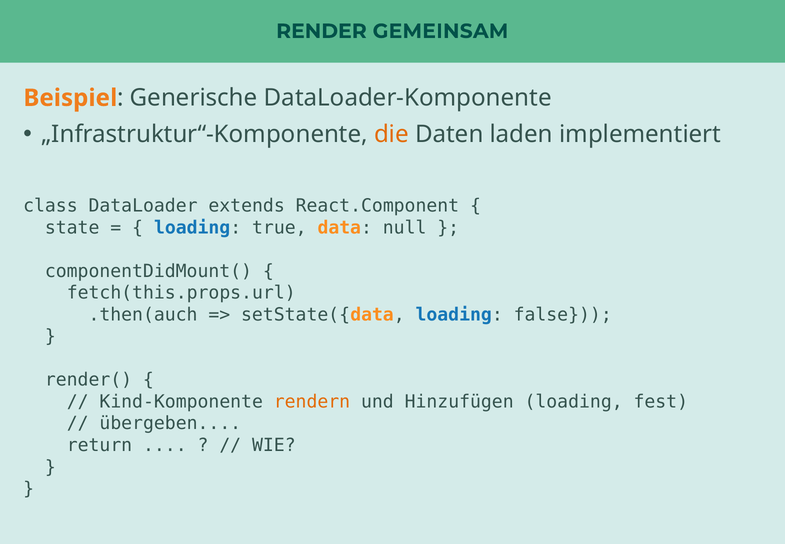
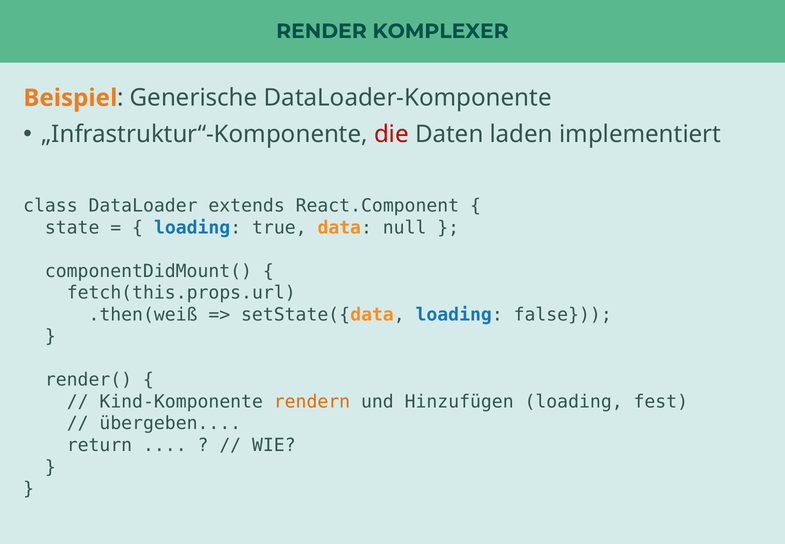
GEMEINSAM: GEMEINSAM -> KOMPLEXER
die colour: orange -> red
.then(auch: .then(auch -> .then(weiß
